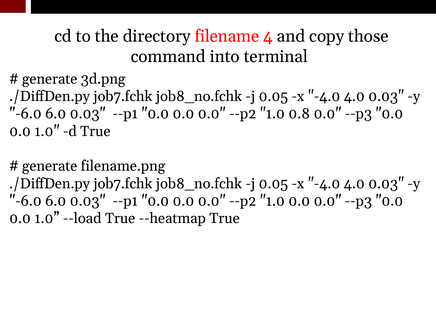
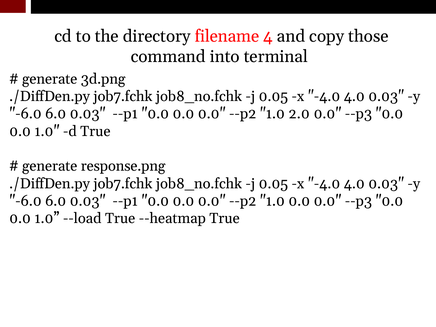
0.8: 0.8 -> 2.0
filename.png: filename.png -> response.png
